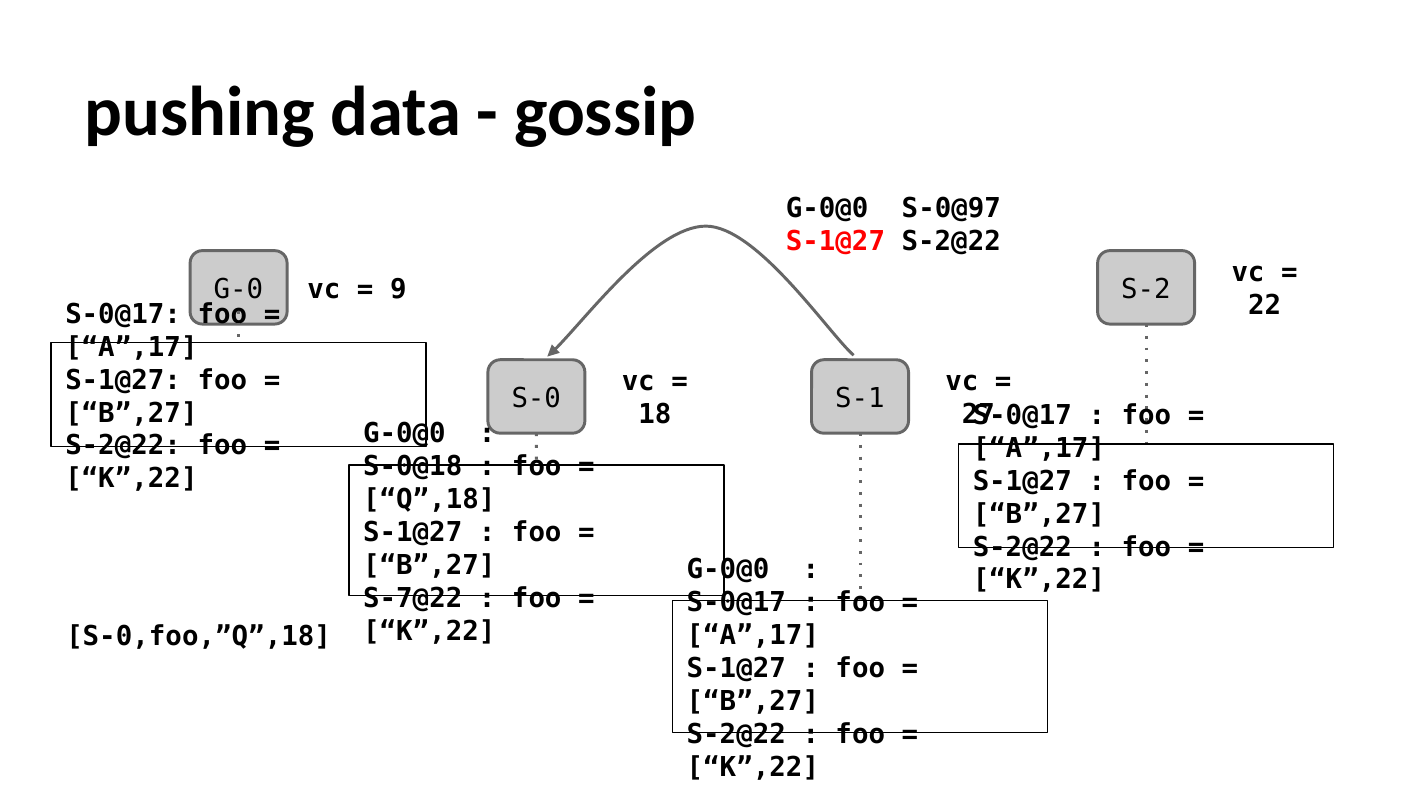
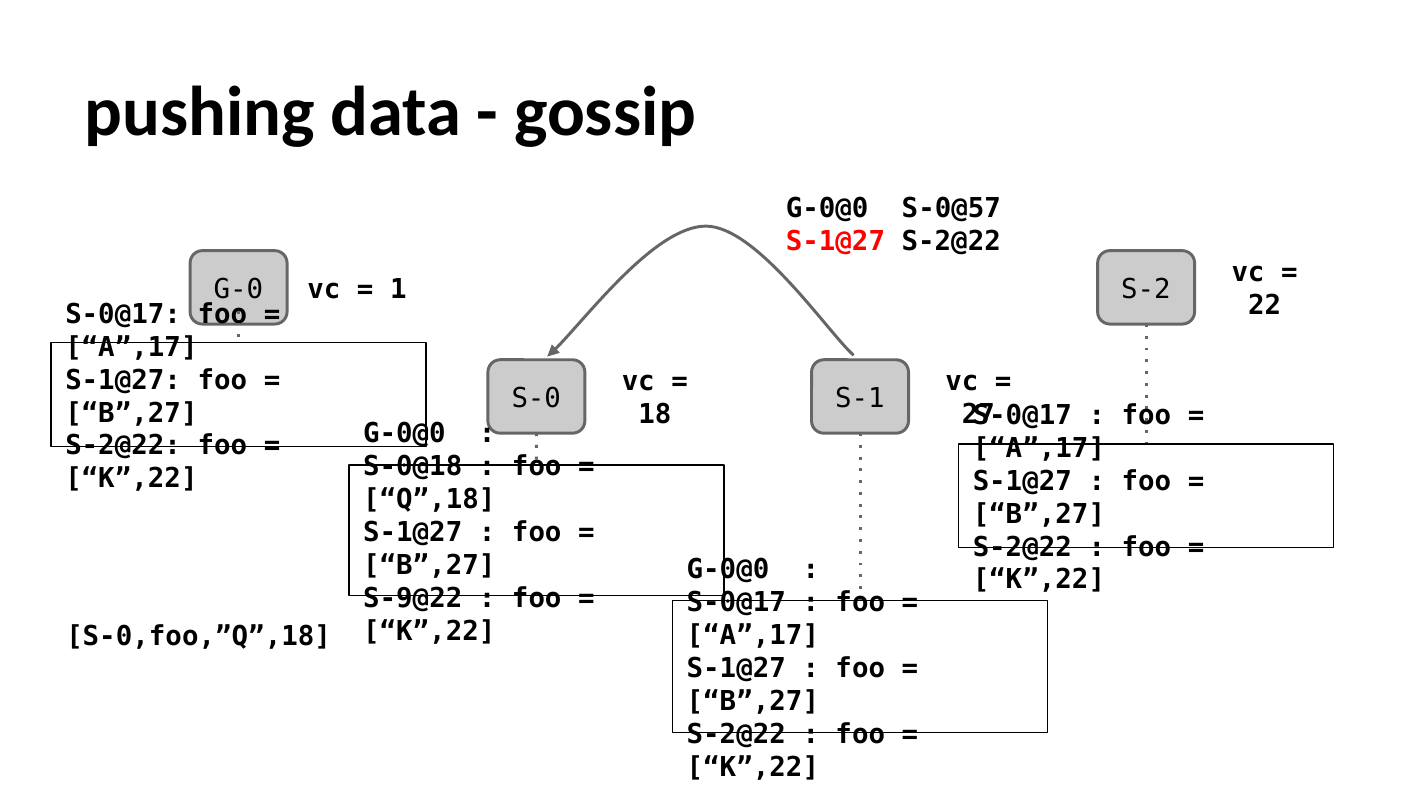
S-0@97: S-0@97 -> S-0@57
9: 9 -> 1
S-7@22: S-7@22 -> S-9@22
